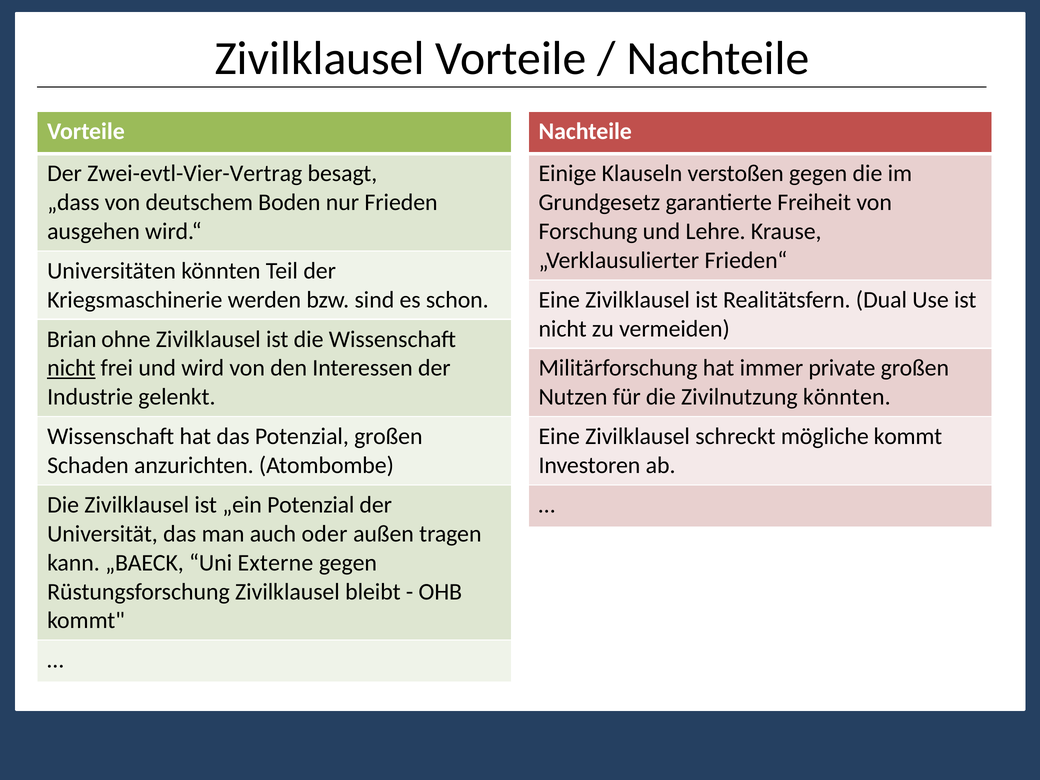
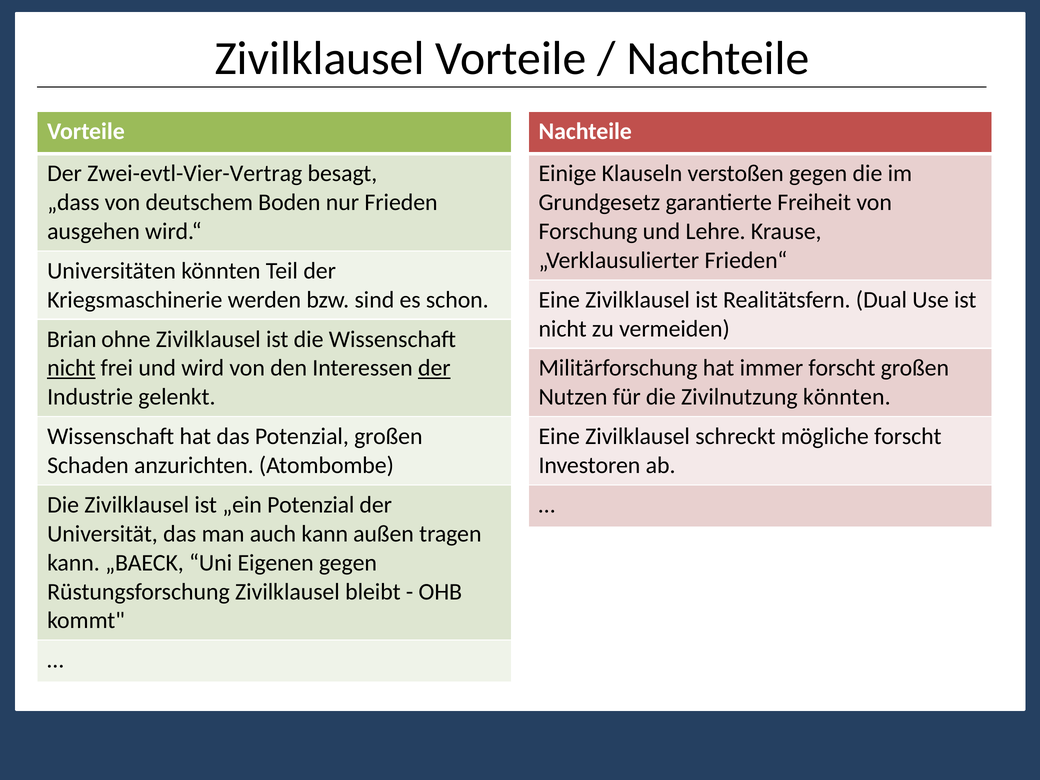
der at (434, 368) underline: none -> present
immer private: private -> forscht
mögliche kommt: kommt -> forscht
auch oder: oder -> kann
Externe: Externe -> Eigenen
